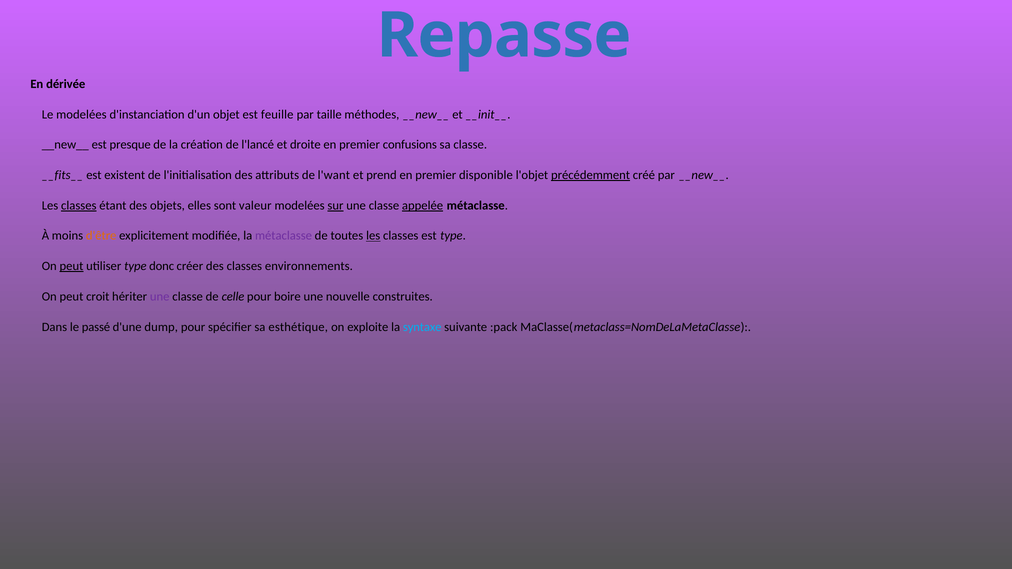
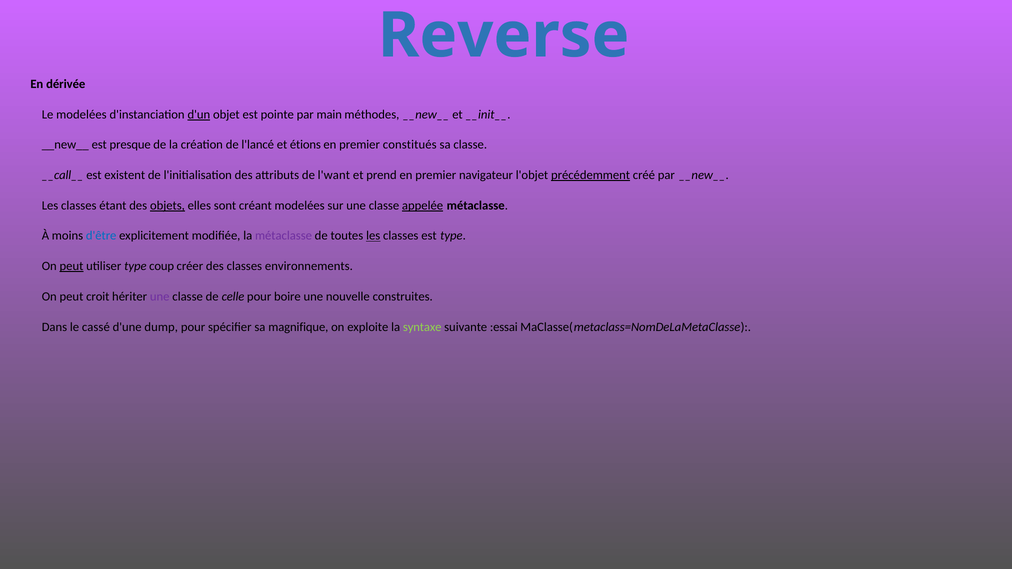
Repasse: Repasse -> Reverse
d'un underline: none -> present
feuille: feuille -> pointe
taille: taille -> main
droite: droite -> étions
confusions: confusions -> constitués
__fits__: __fits__ -> __call__
disponible: disponible -> navigateur
classes at (79, 206) underline: present -> none
objets underline: none -> present
valeur: valeur -> créant
sur underline: present -> none
d'être colour: orange -> blue
donc: donc -> coup
passé: passé -> cassé
esthétique: esthétique -> magnifique
syntaxe colour: light blue -> light green
:pack: :pack -> :essai
